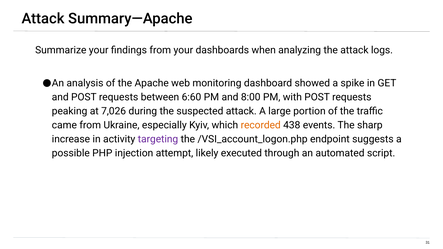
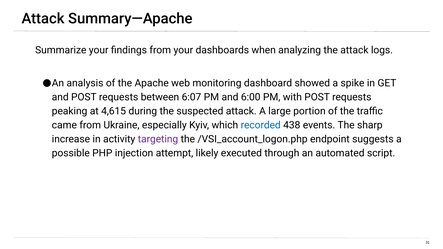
6:60: 6:60 -> 6:07
8:00: 8:00 -> 6:00
7,026: 7,026 -> 4,615
recorded colour: orange -> blue
